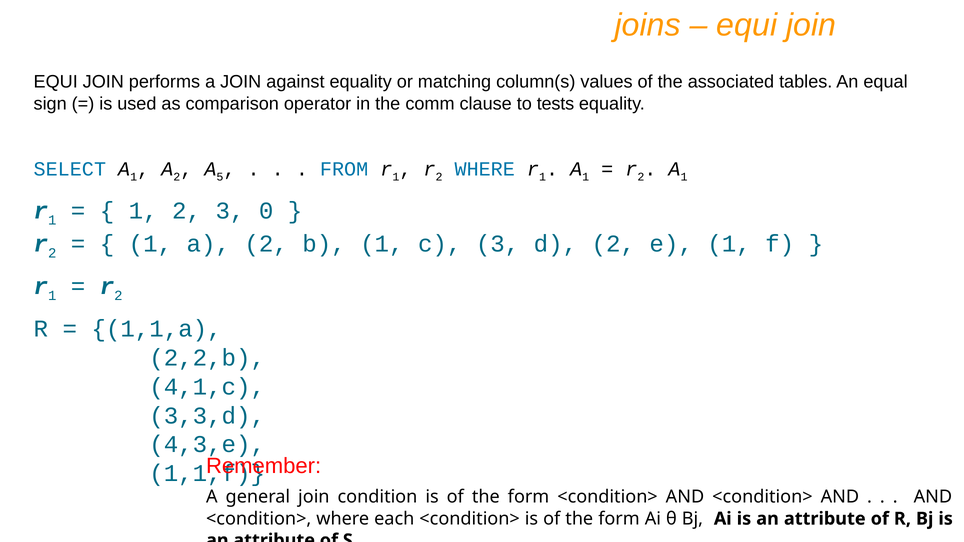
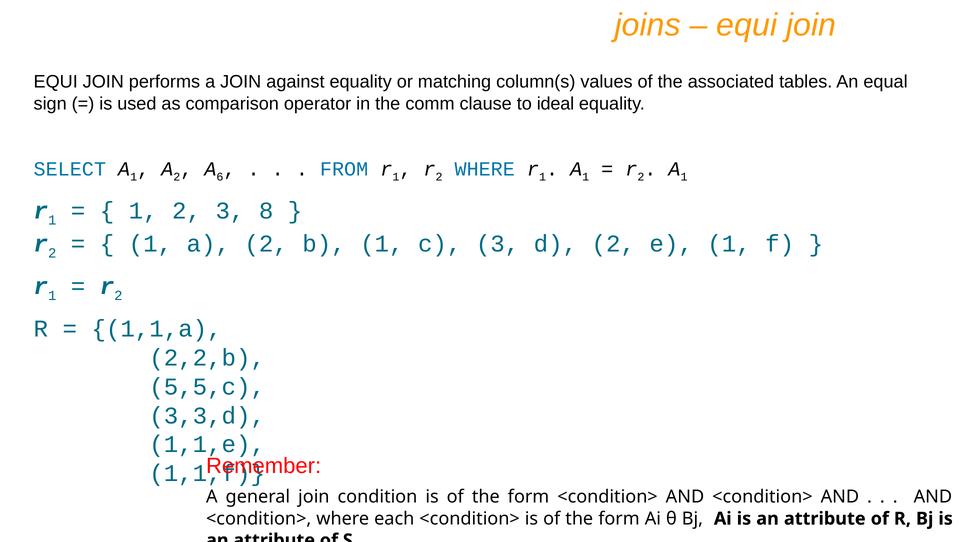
tests: tests -> ideal
5: 5 -> 6
0: 0 -> 8
4,1,c: 4,1,c -> 5,5,c
4,3,e: 4,3,e -> 1,1,e
